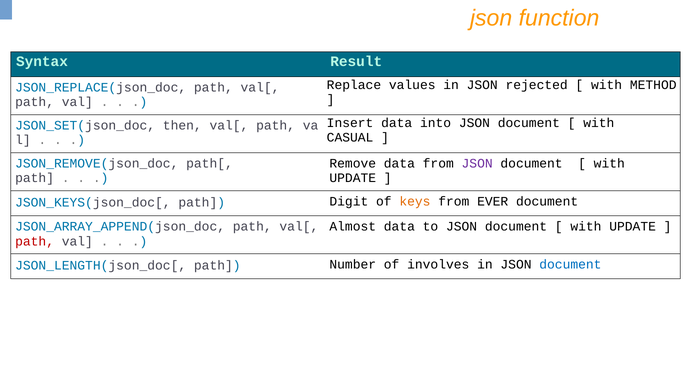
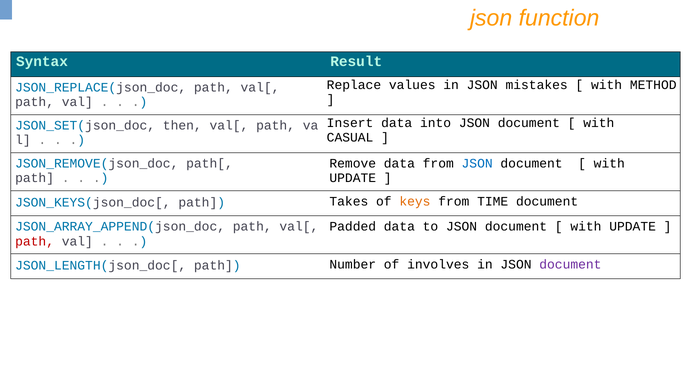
rejected: rejected -> mistakes
JSON at (477, 163) colour: purple -> blue
Digit: Digit -> Takes
EVER: EVER -> TIME
Almost: Almost -> Padded
document at (570, 264) colour: blue -> purple
